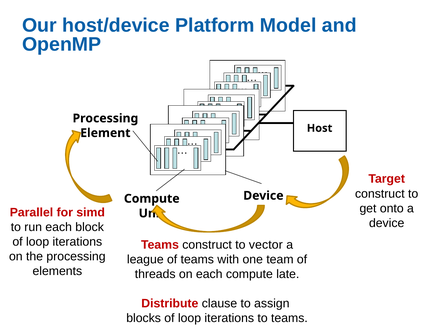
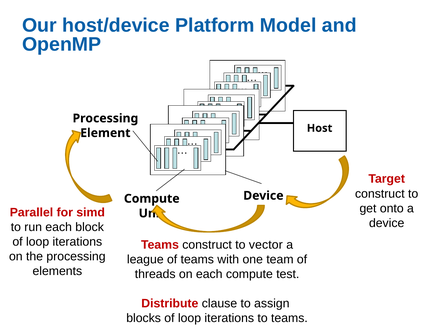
late: late -> test
